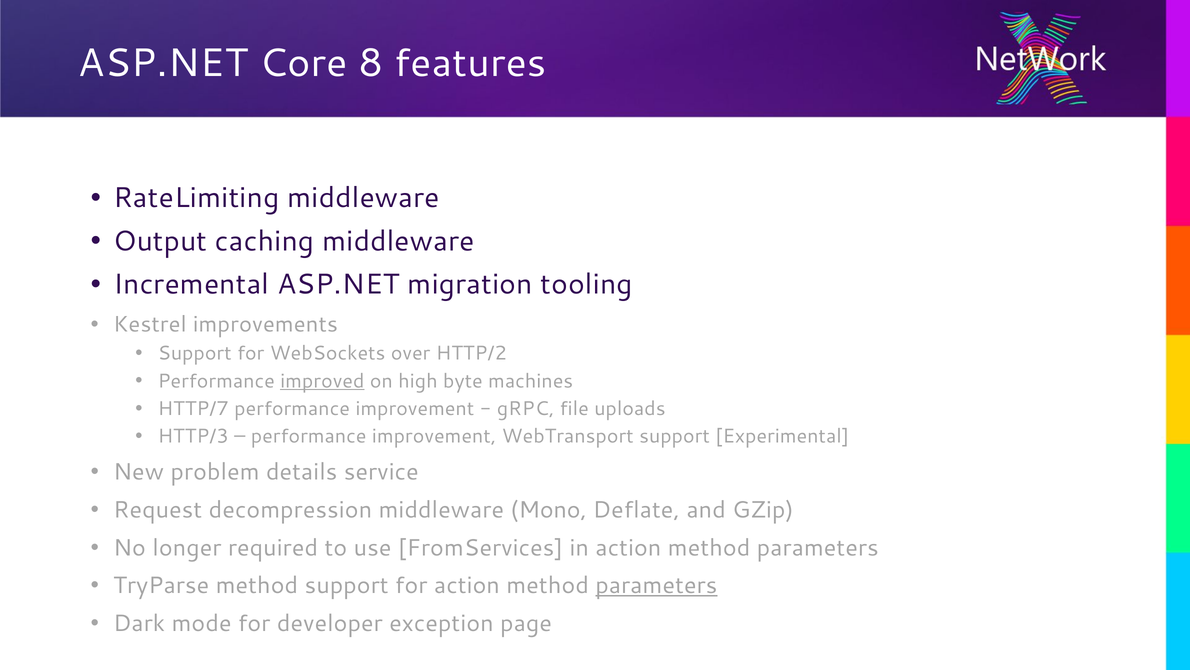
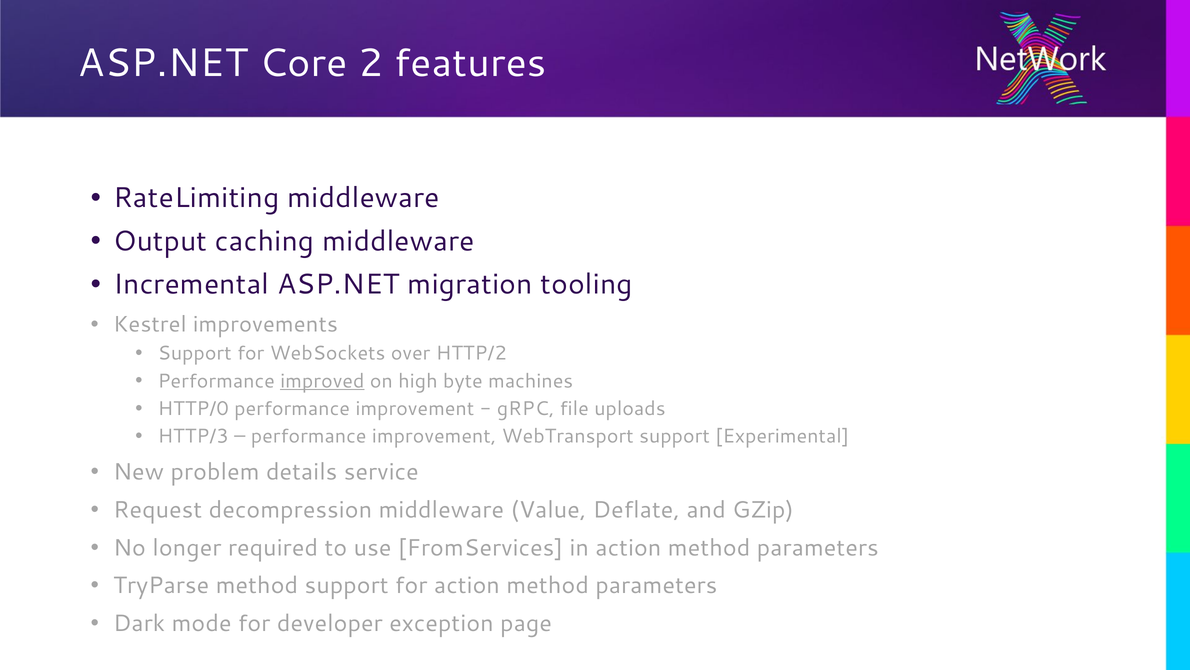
8: 8 -> 2
HTTP/7: HTTP/7 -> HTTP/0
Mono: Mono -> Value
parameters at (656, 585) underline: present -> none
